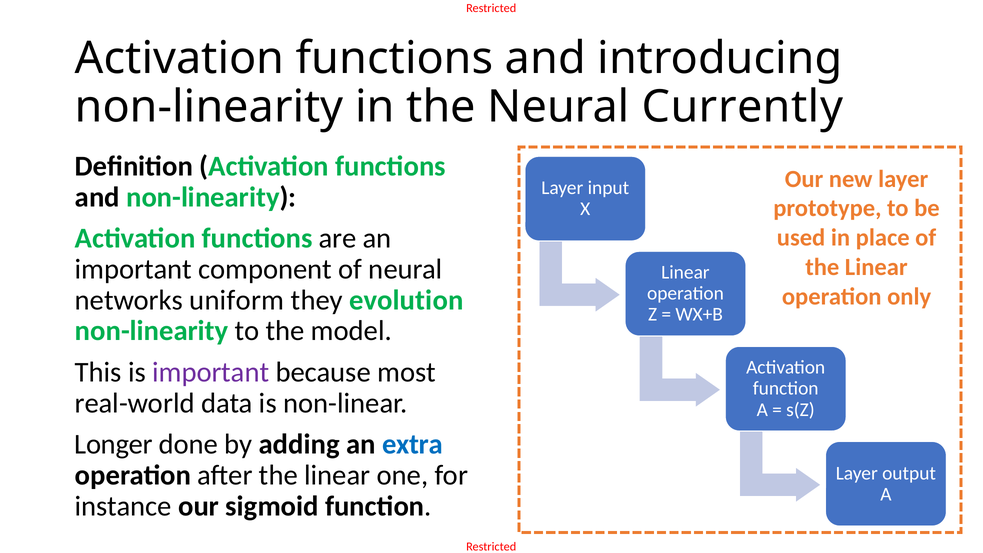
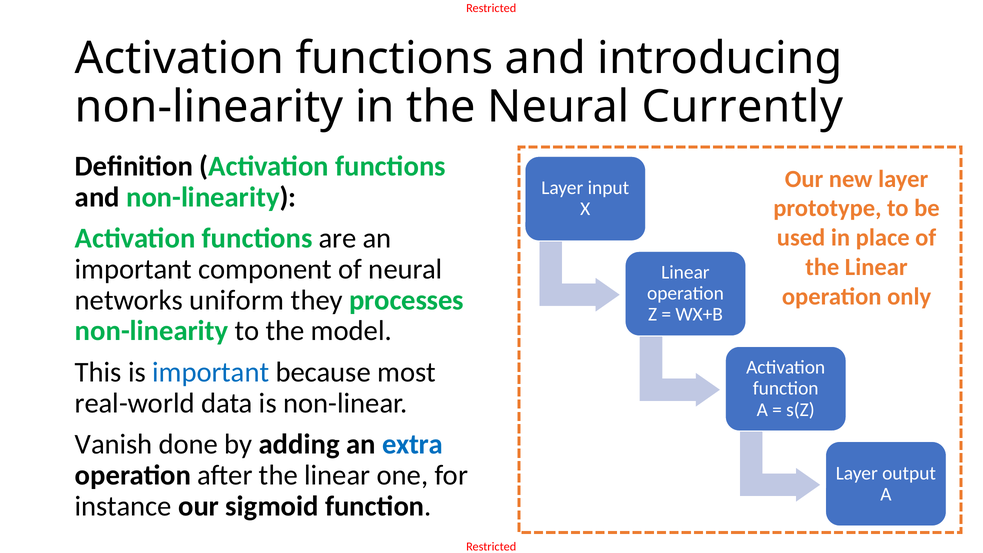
evolution: evolution -> processes
important at (211, 372) colour: purple -> blue
Longer: Longer -> Vanish
